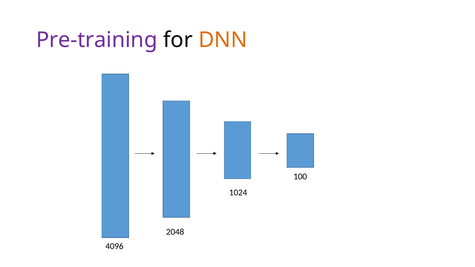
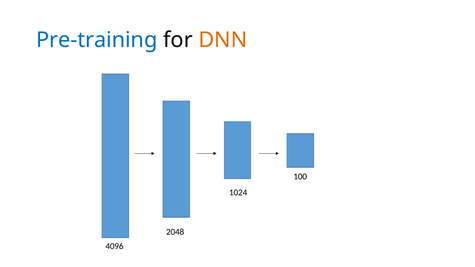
Pre-training colour: purple -> blue
